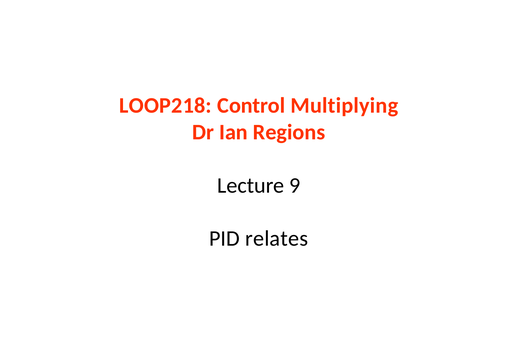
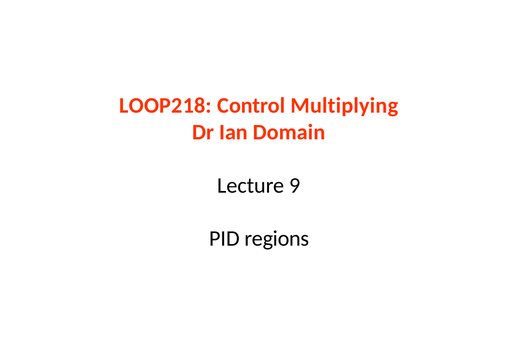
Regions: Regions -> Domain
relates: relates -> regions
